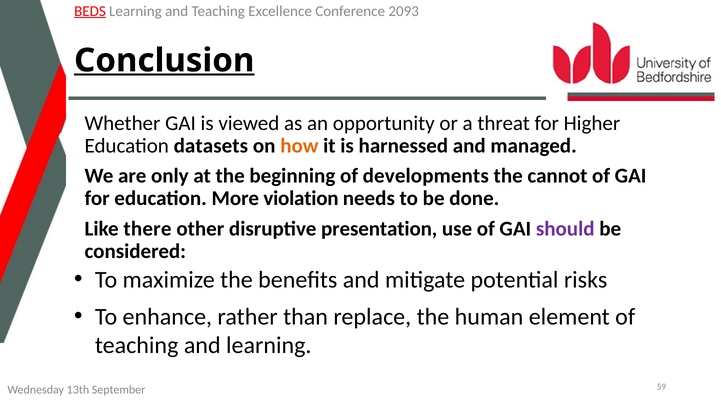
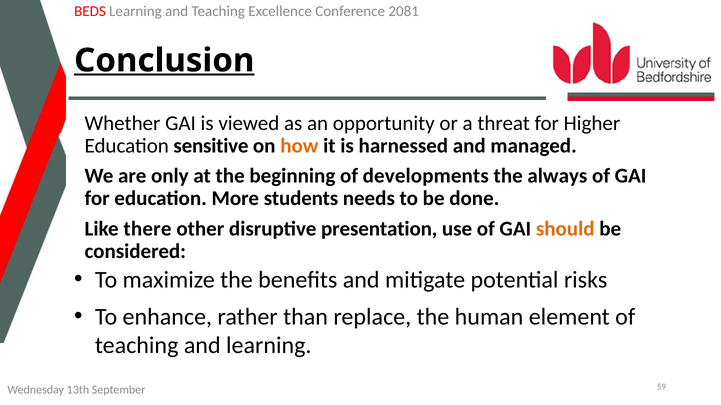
BEDS underline: present -> none
2093: 2093 -> 2081
datasets: datasets -> sensitive
cannot: cannot -> always
violation: violation -> students
should colour: purple -> orange
